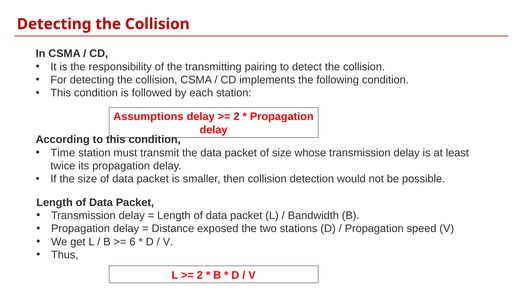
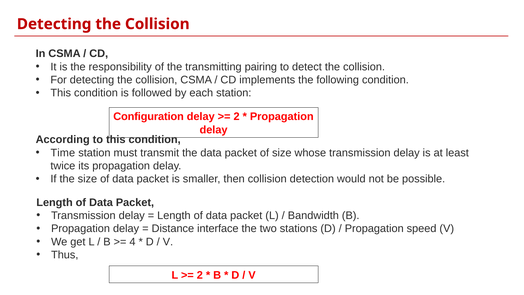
Assumptions: Assumptions -> Configuration
exposed: exposed -> interface
6: 6 -> 4
